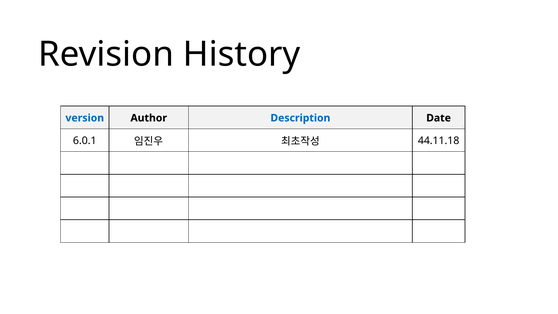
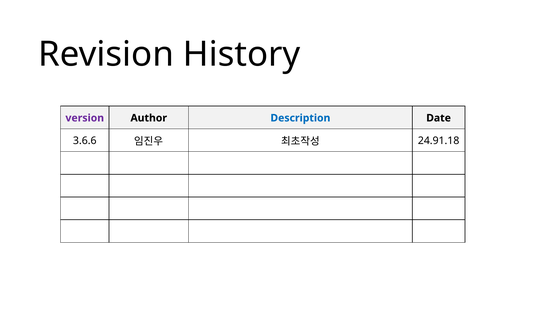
version colour: blue -> purple
6.0.1: 6.0.1 -> 3.6.6
44.11.18: 44.11.18 -> 24.91.18
